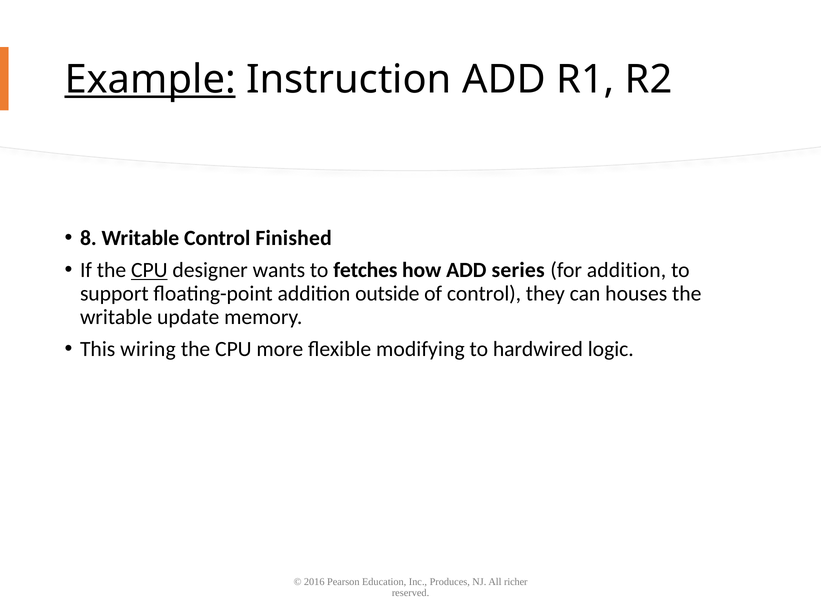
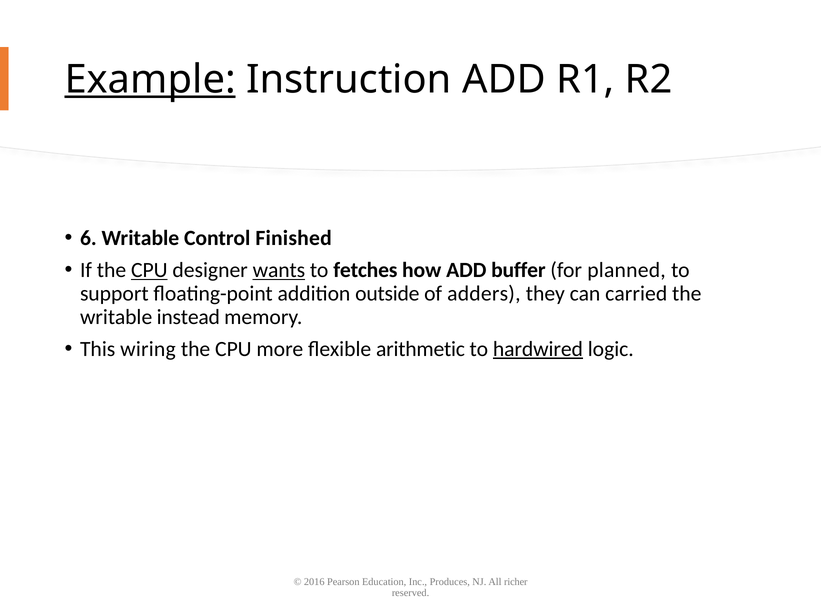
8: 8 -> 6
wants underline: none -> present
series: series -> buffer
for addition: addition -> planned
of control: control -> adders
houses: houses -> carried
update: update -> instead
modifying: modifying -> arithmetic
hardwired underline: none -> present
